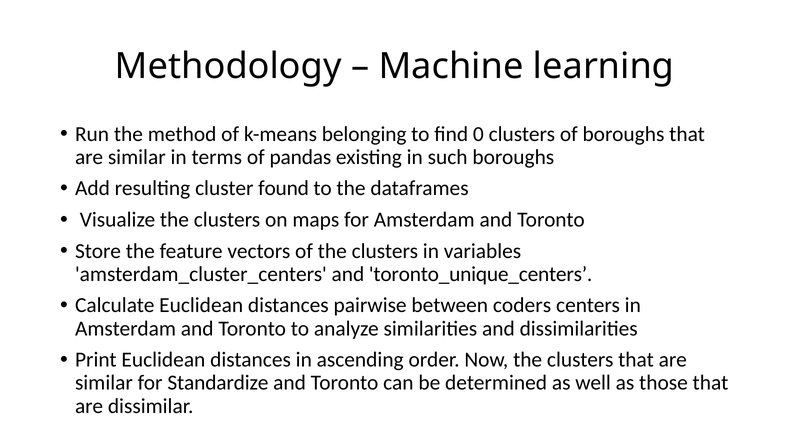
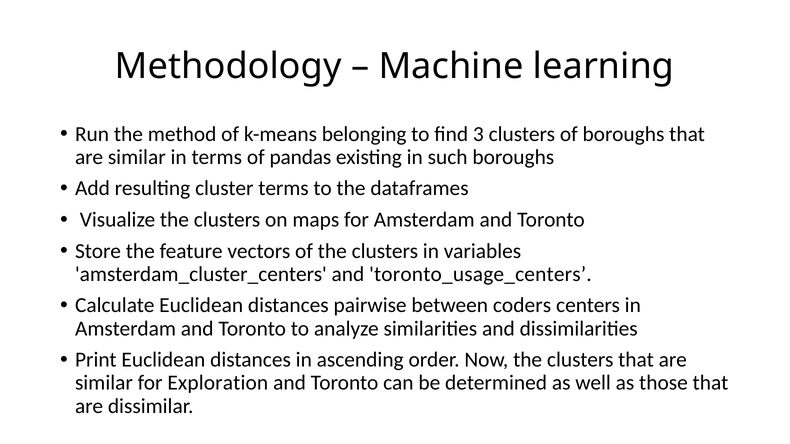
0: 0 -> 3
cluster found: found -> terms
toronto_unique_centers: toronto_unique_centers -> toronto_usage_centers
Standardize: Standardize -> Exploration
